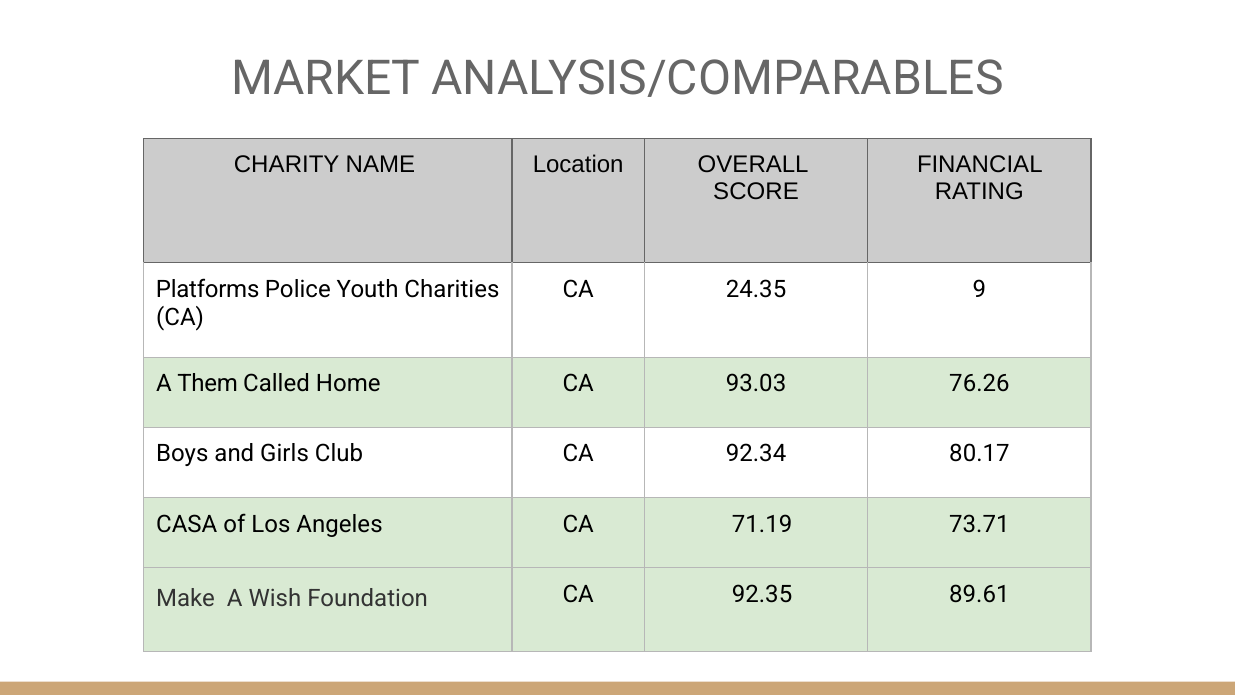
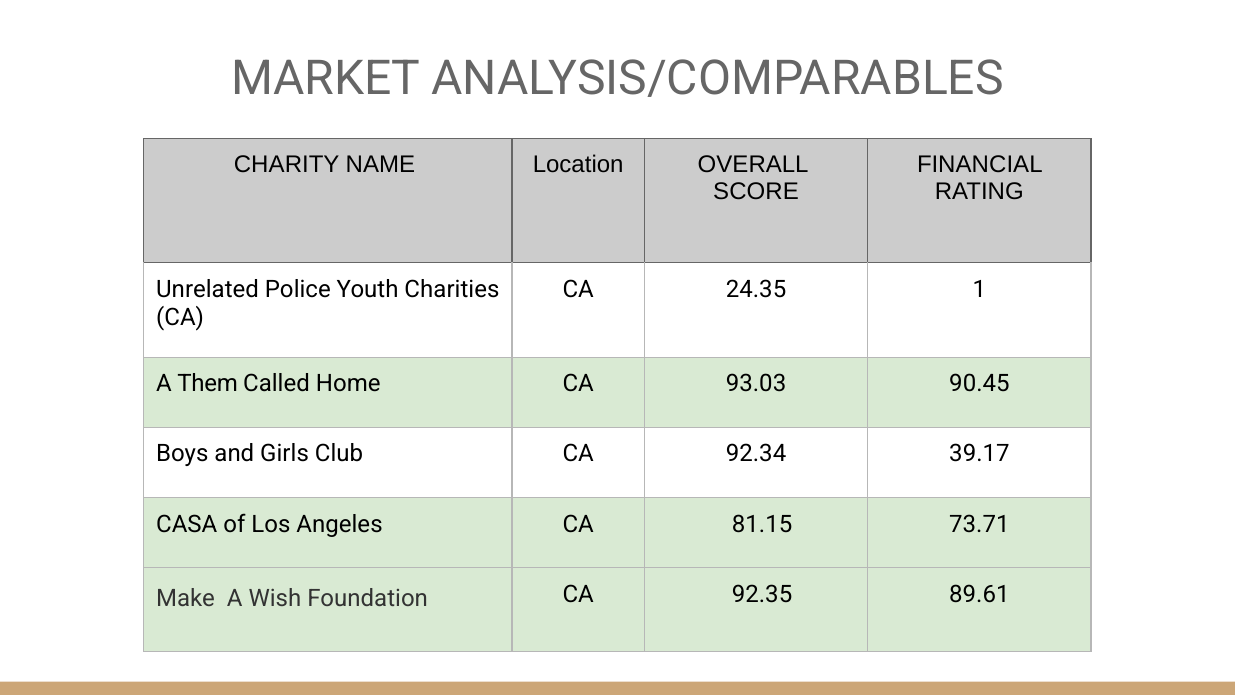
Platforms: Platforms -> Unrelated
9: 9 -> 1
76.26: 76.26 -> 90.45
80.17: 80.17 -> 39.17
71.19: 71.19 -> 81.15
